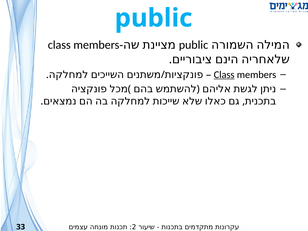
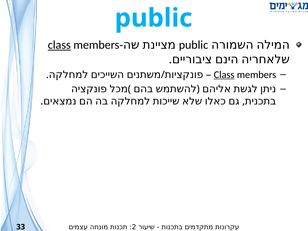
class at (59, 45) underline: none -> present
